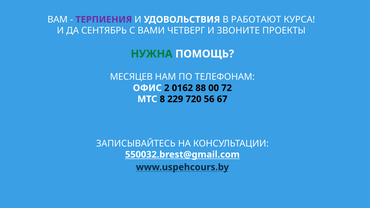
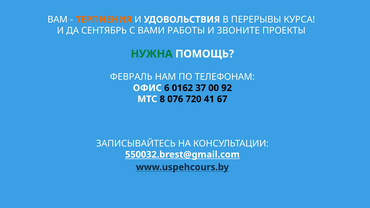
ТЕРПИЕНИЯ colour: purple -> orange
РАБОТАЮТ: РАБОТАЮТ -> ПЕРЕРЫВЫ
ЧЕТВЕРГ: ЧЕТВЕРГ -> РАБОТЫ
МЕСЯЦЕВ: МЕСЯЦЕВ -> ФЕВРАЛЬ
2: 2 -> 6
88: 88 -> 37
72: 72 -> 92
229: 229 -> 076
56: 56 -> 41
